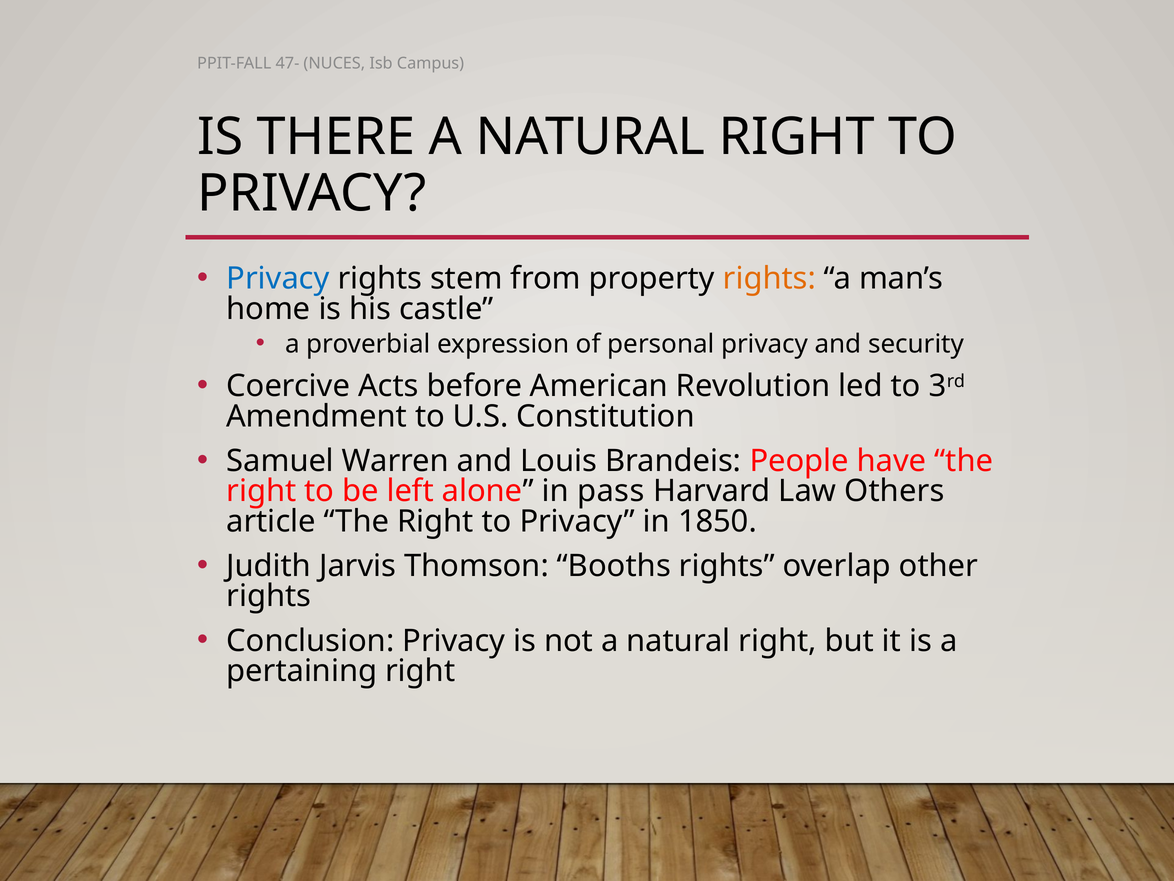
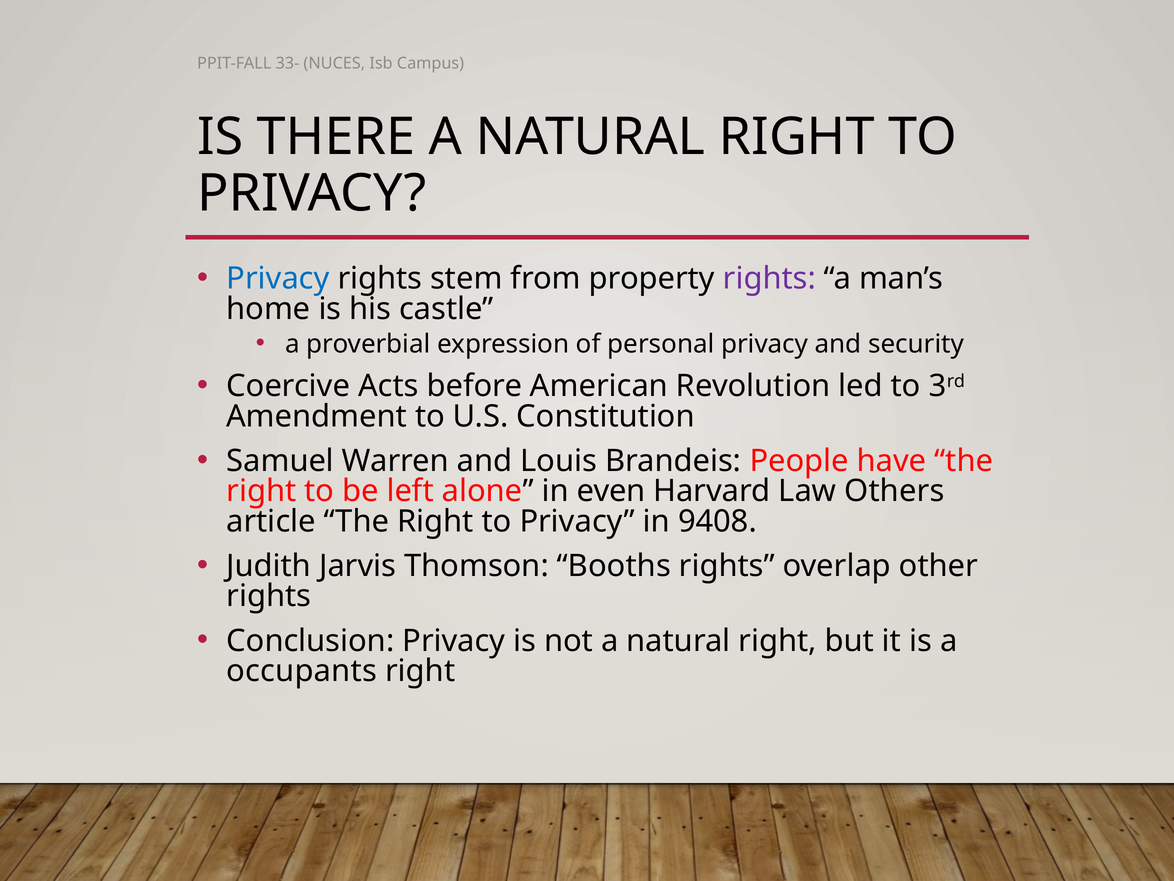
47-: 47- -> 33-
rights at (769, 279) colour: orange -> purple
pass: pass -> even
1850: 1850 -> 9408
pertaining: pertaining -> occupants
